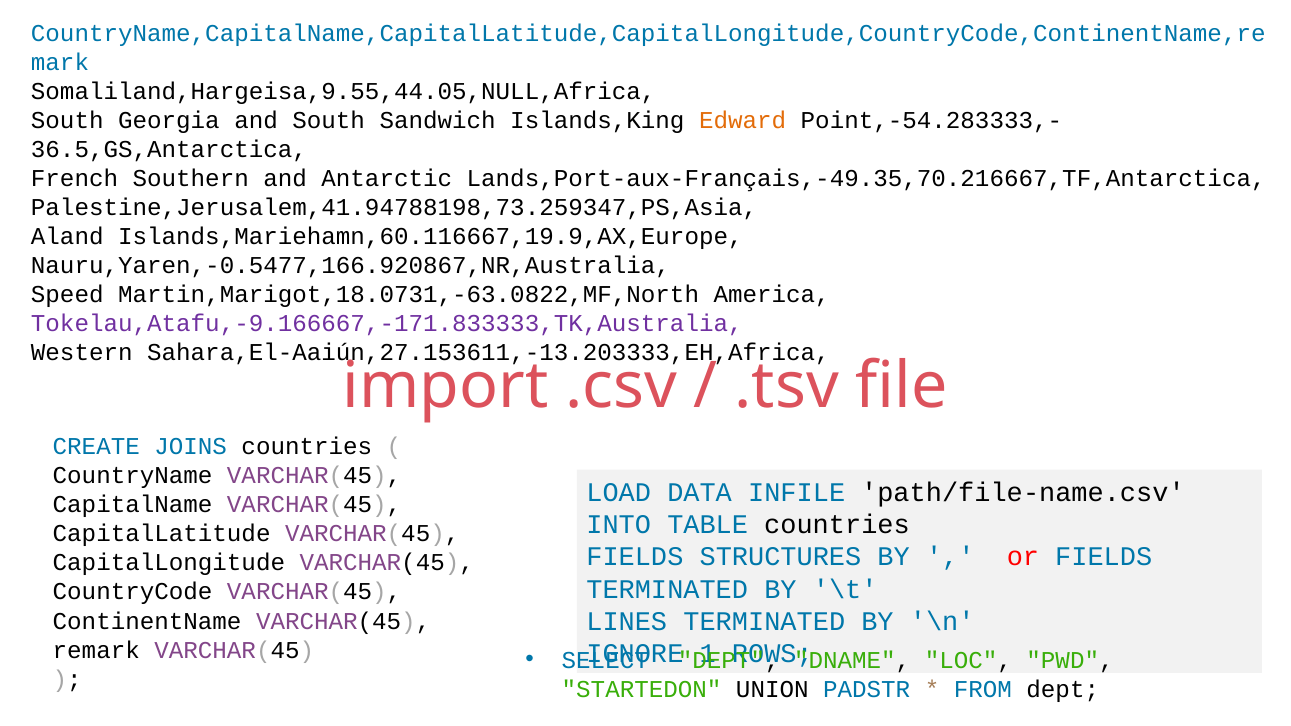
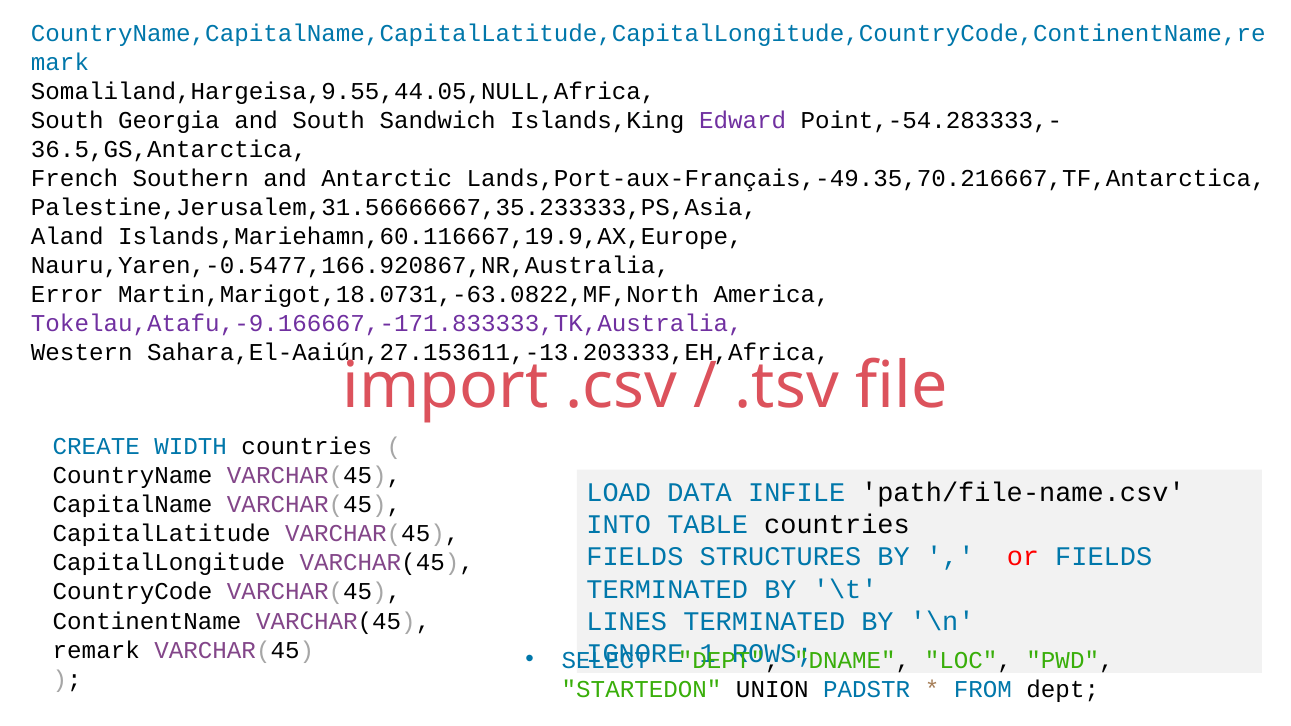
Edward colour: orange -> purple
Palestine,Jerusalem,41.94788198,73.259347,PS,Asia: Palestine,Jerusalem,41.94788198,73.259347,PS,Asia -> Palestine,Jerusalem,31.56666667,35.233333,PS,Asia
Speed: Speed -> Error
JOINS: JOINS -> WIDTH
